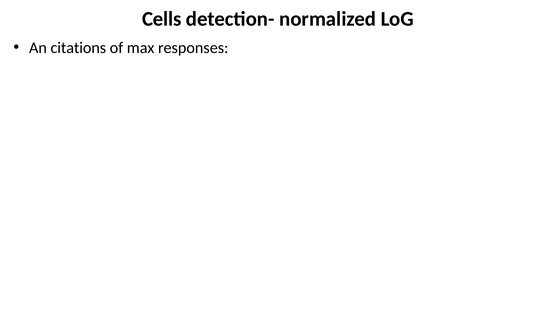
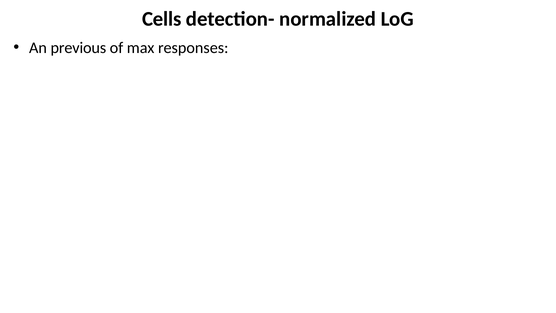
citations: citations -> previous
